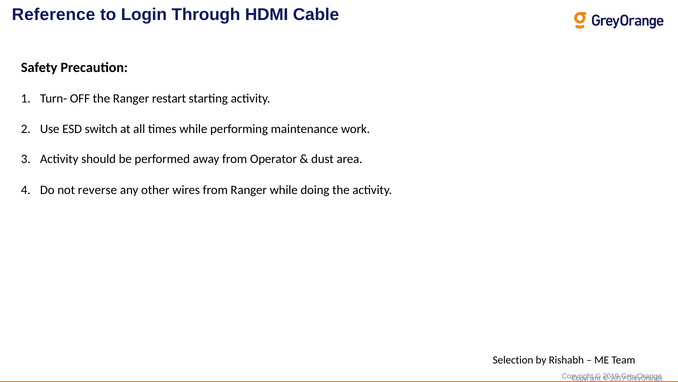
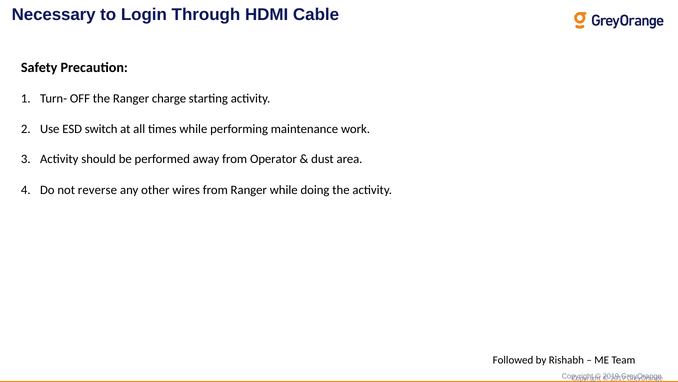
Reference: Reference -> Necessary
restart: restart -> charge
Selection: Selection -> Followed
